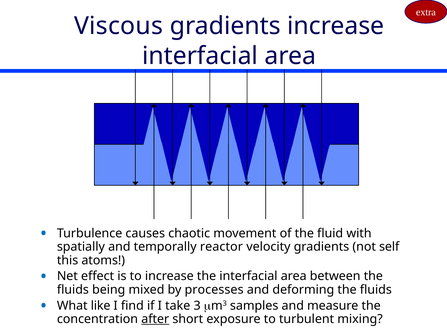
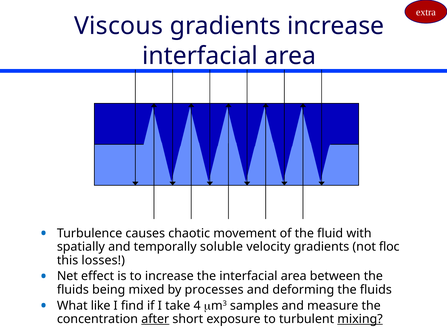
reactor: reactor -> soluble
self: self -> floc
atoms: atoms -> losses
3: 3 -> 4
mixing underline: none -> present
